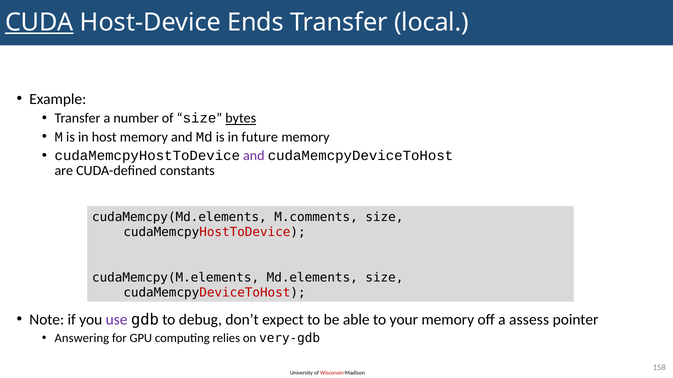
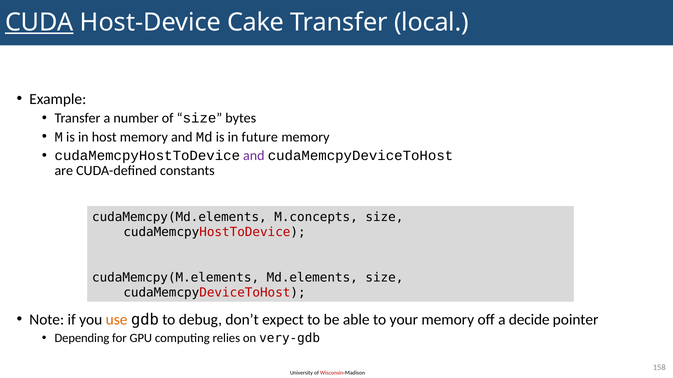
Ends: Ends -> Cake
bytes underline: present -> none
M.comments: M.comments -> M.concepts
use colour: purple -> orange
assess: assess -> decide
Answering: Answering -> Depending
